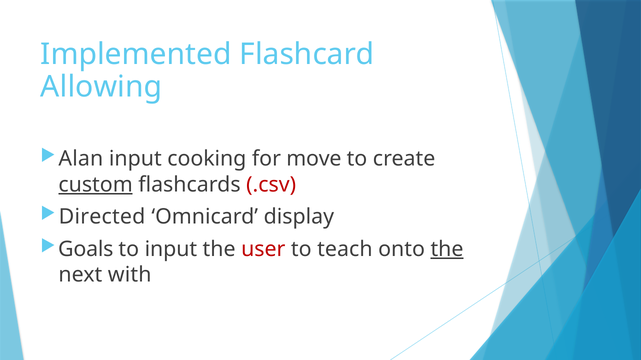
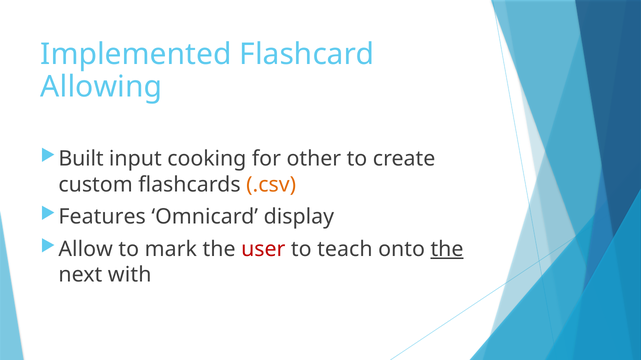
Alan: Alan -> Built
move: move -> other
custom underline: present -> none
.csv colour: red -> orange
Directed: Directed -> Features
Goals: Goals -> Allow
to input: input -> mark
